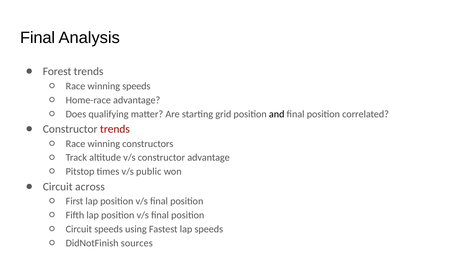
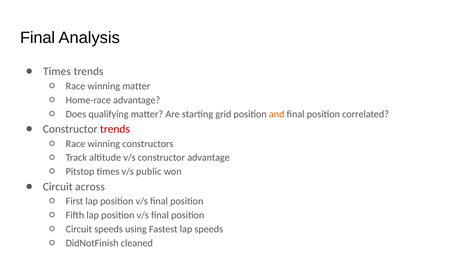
Forest at (57, 72): Forest -> Times
winning speeds: speeds -> matter
and colour: black -> orange
sources: sources -> cleaned
